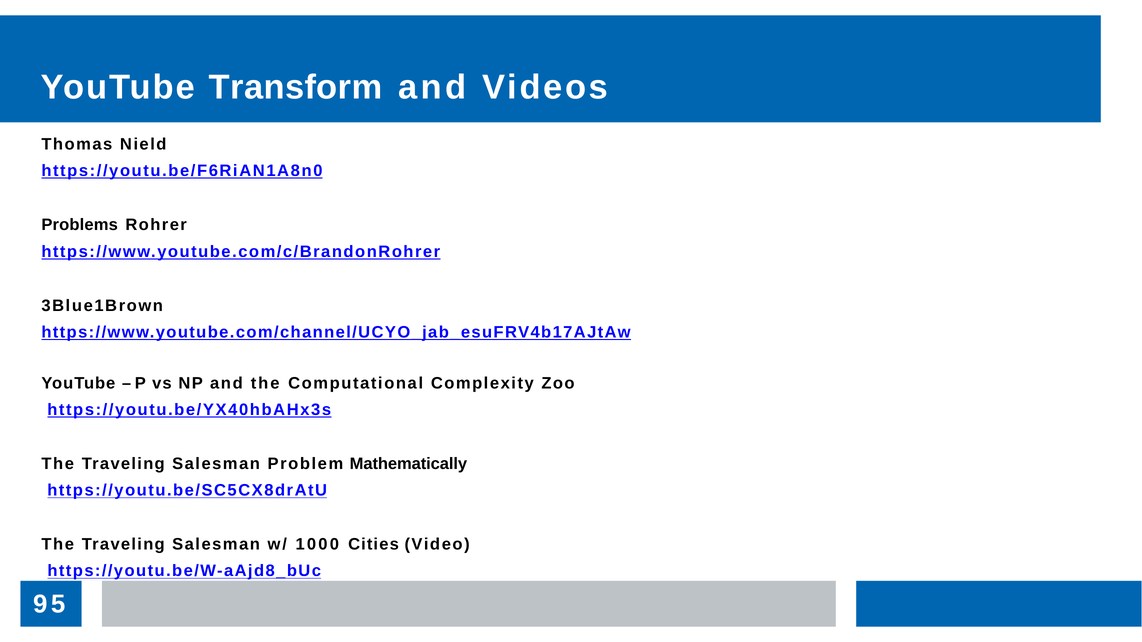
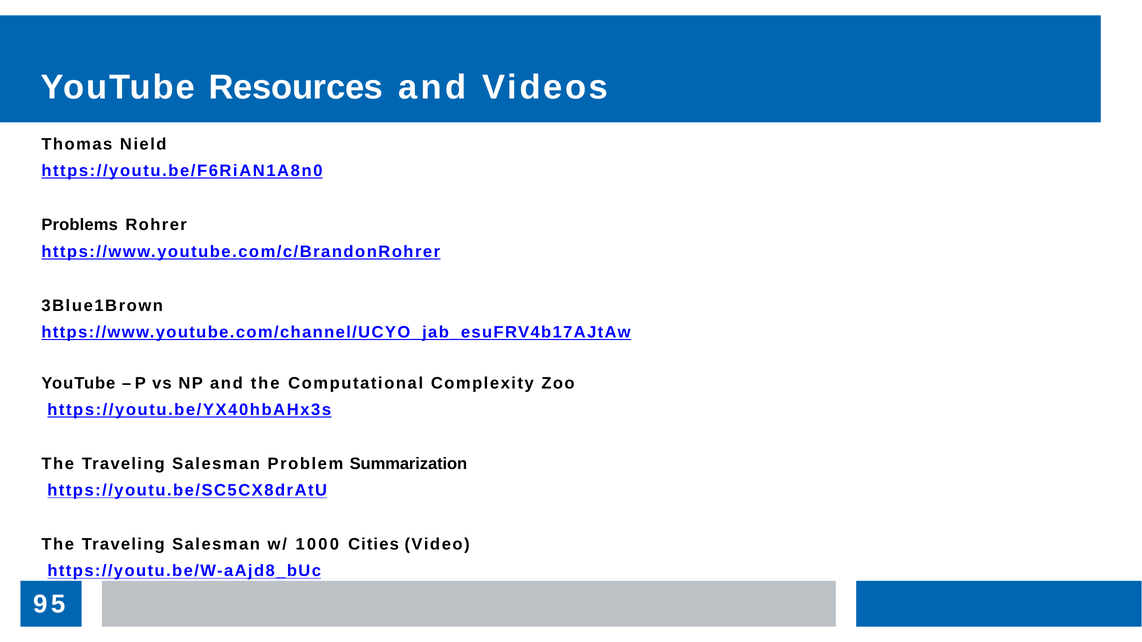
Transform: Transform -> Resources
Mathematically: Mathematically -> Summarization
